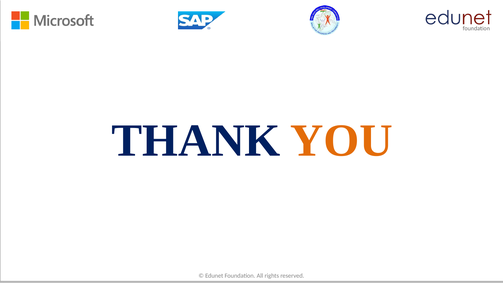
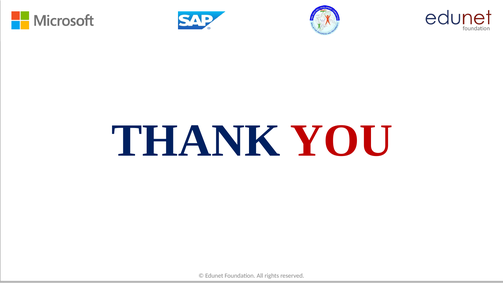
YOU colour: orange -> red
